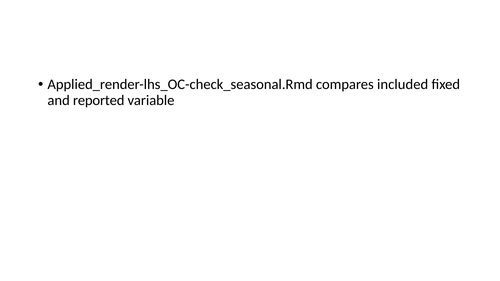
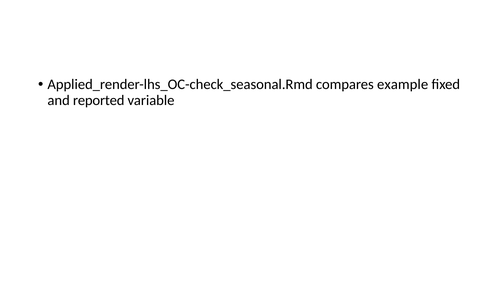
included: included -> example
